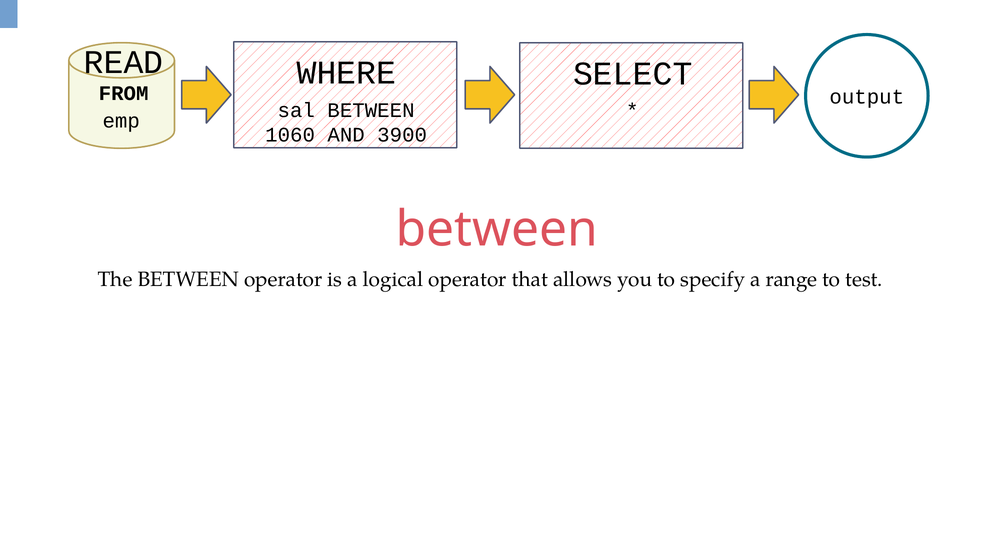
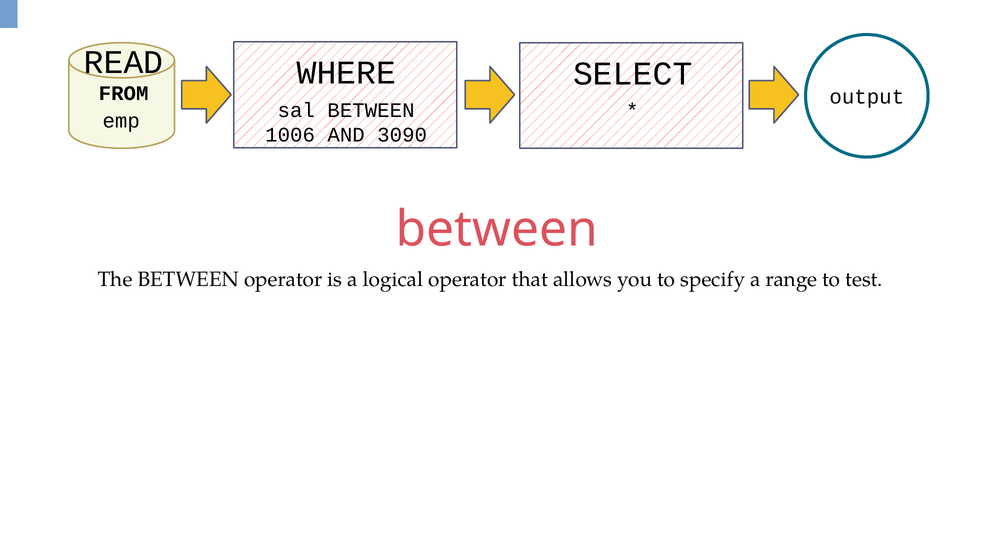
1060: 1060 -> 1006
3900: 3900 -> 3090
